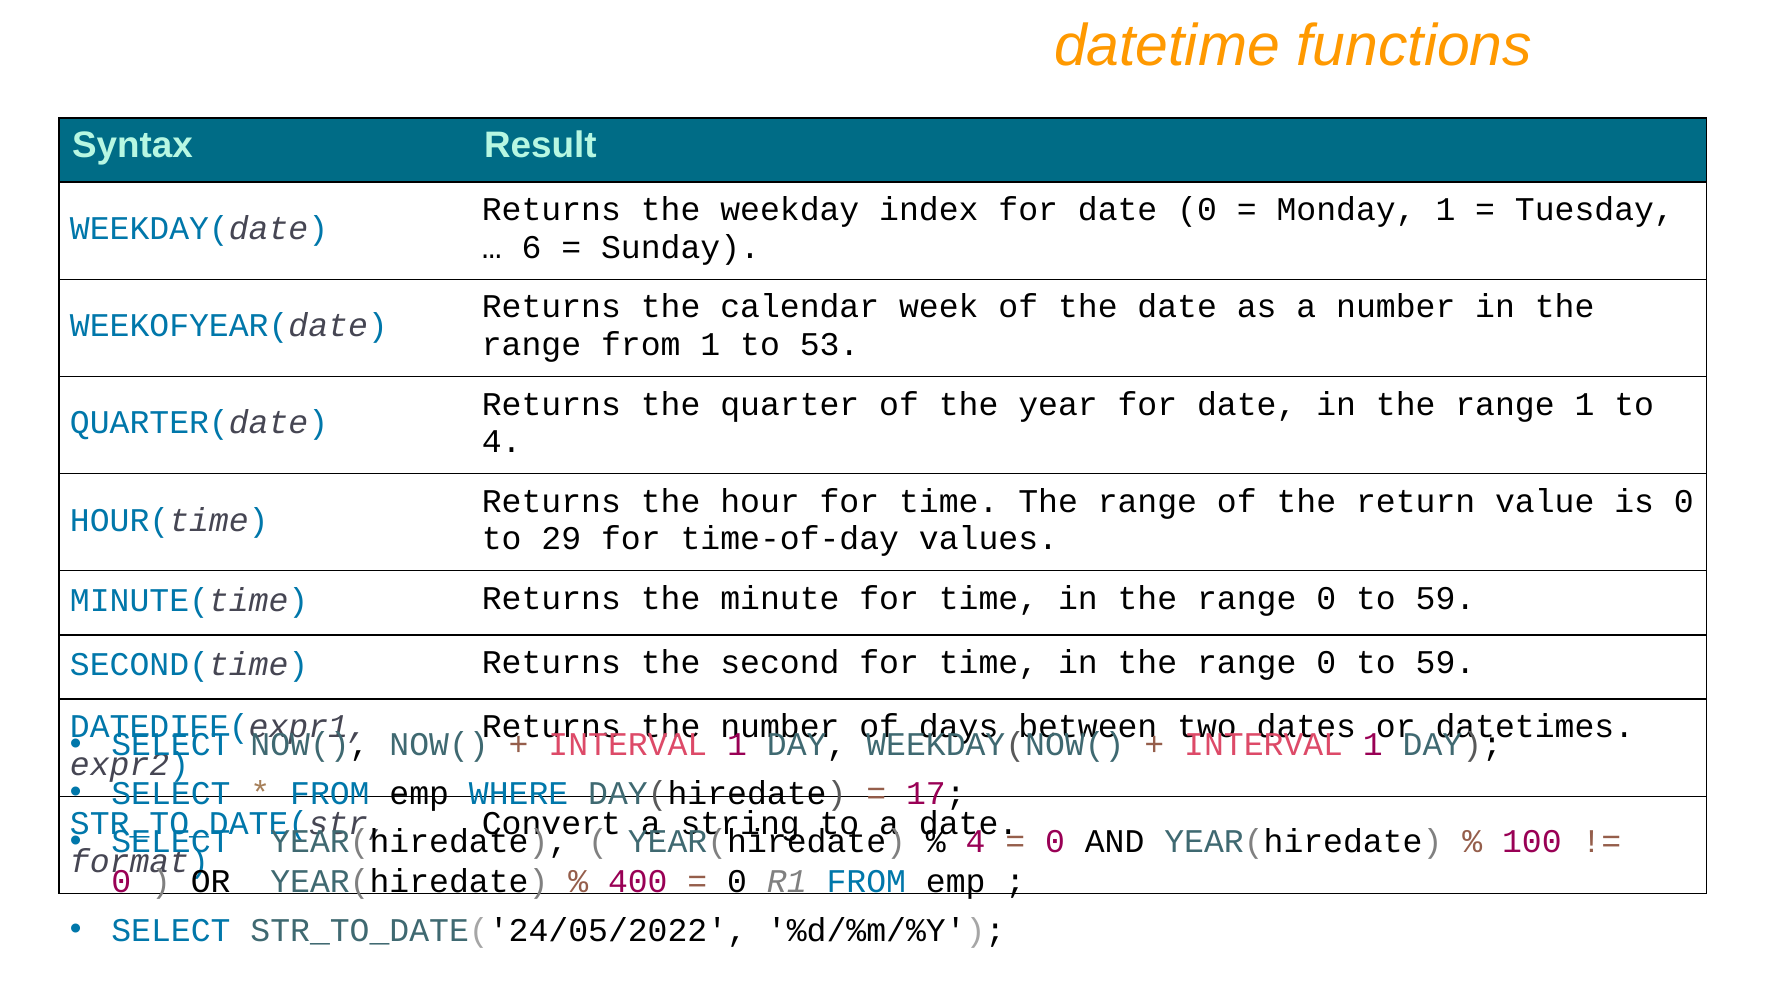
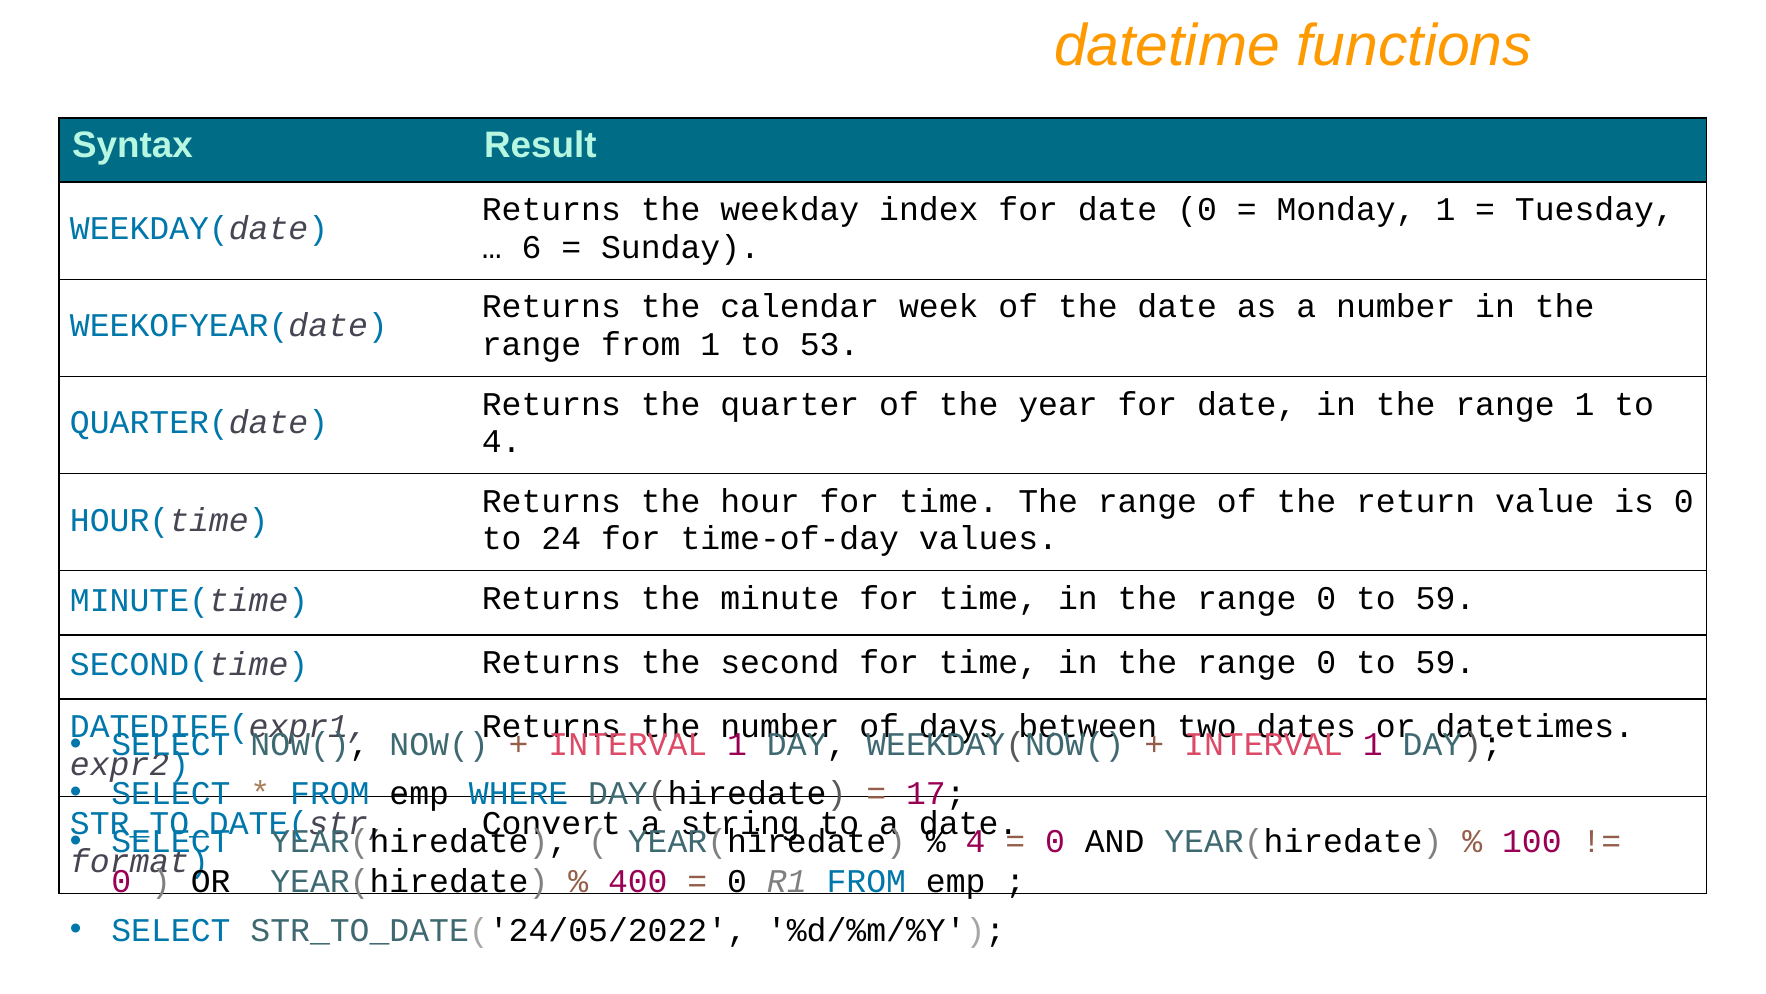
29: 29 -> 24
